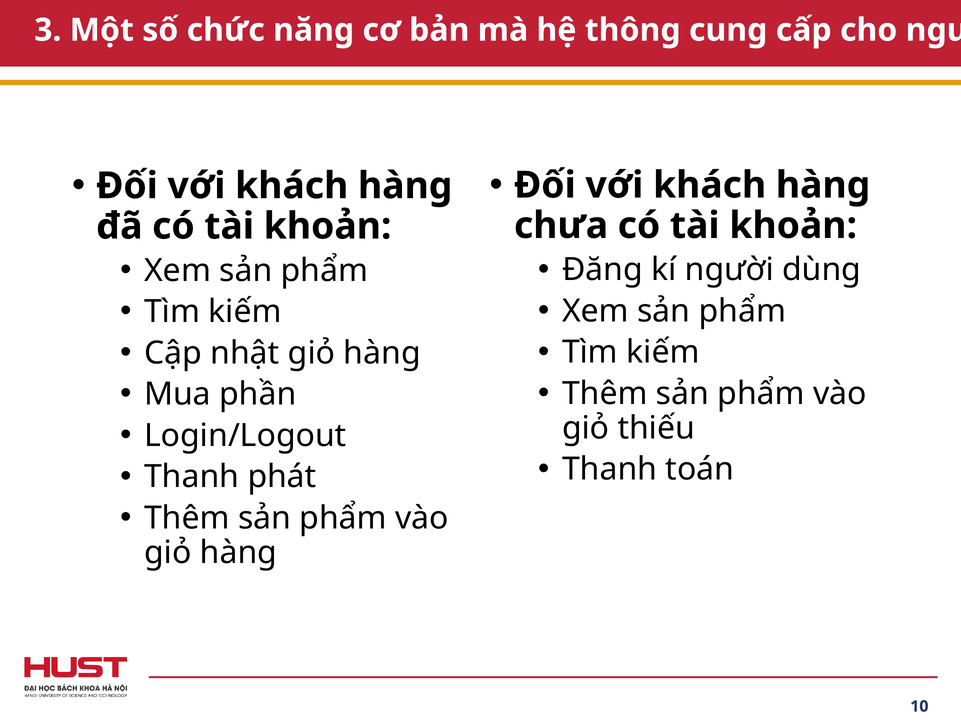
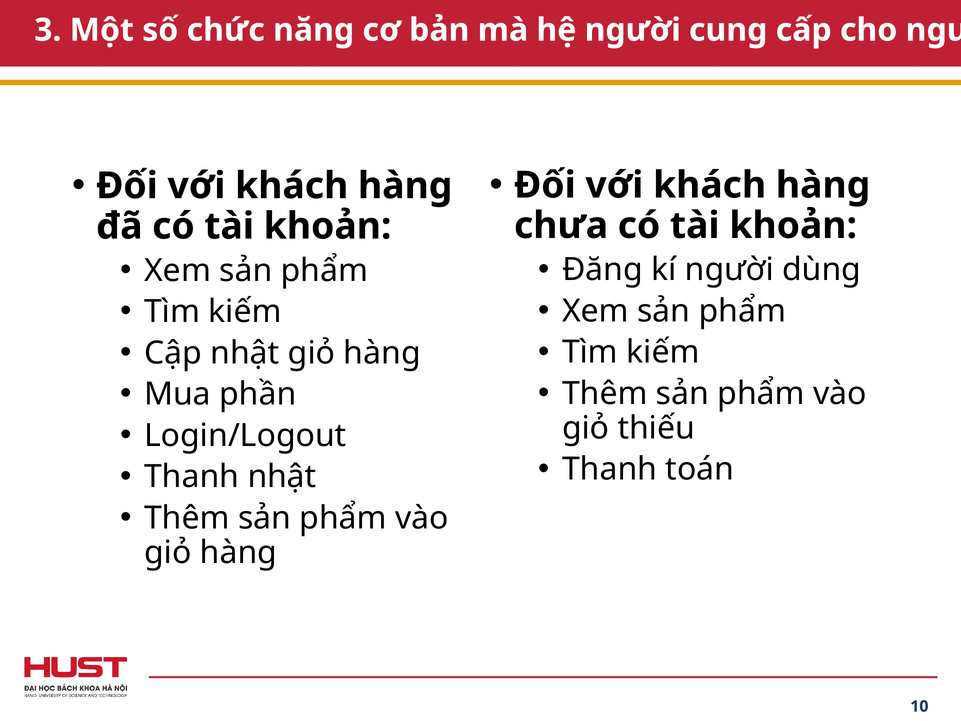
hệ thông: thông -> người
Thanh phát: phát -> nhật
